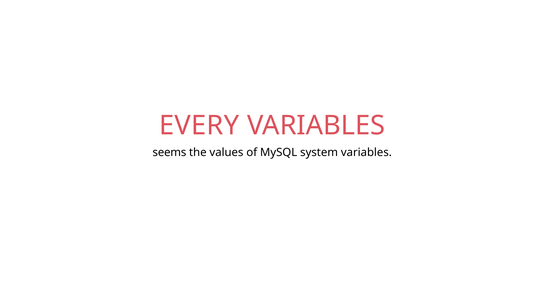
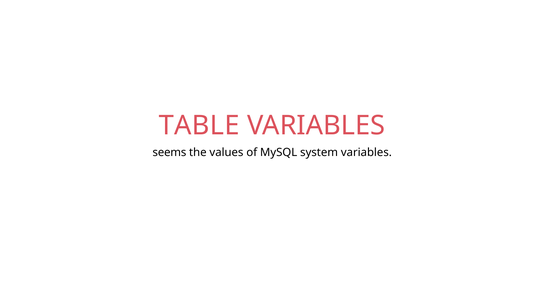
EVERY: EVERY -> TABLE
